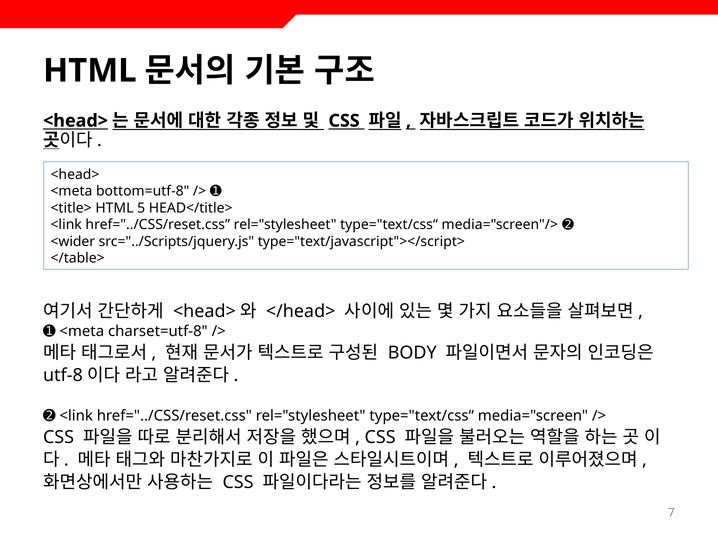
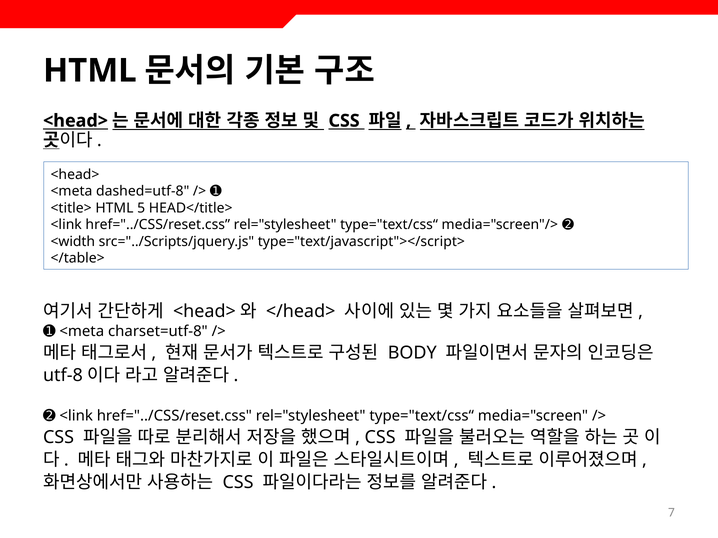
bottom=utf-8: bottom=utf-8 -> dashed=utf-8
<wider: <wider -> <width
